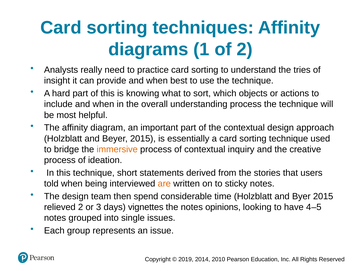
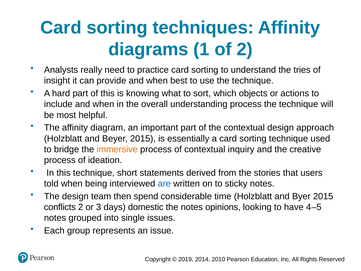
are colour: orange -> blue
relieved: relieved -> conflicts
vignettes: vignettes -> domestic
